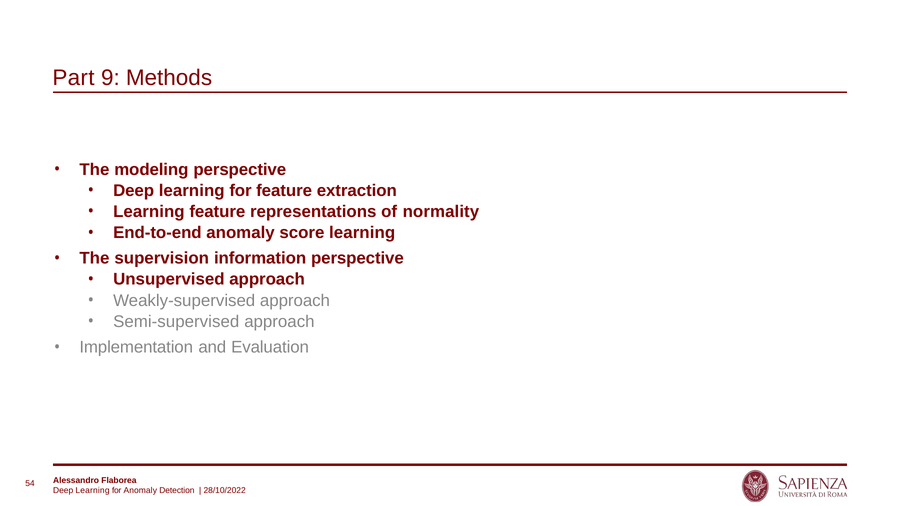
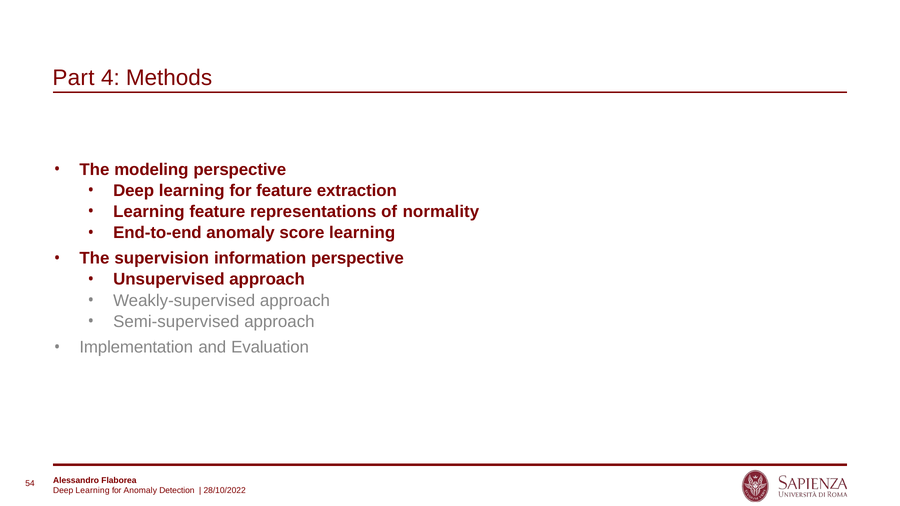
9: 9 -> 4
